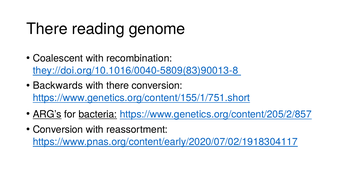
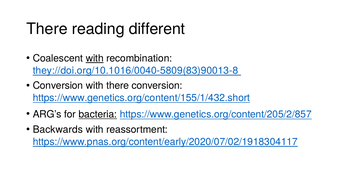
genome: genome -> different
with at (95, 58) underline: none -> present
Backwards at (58, 86): Backwards -> Conversion
https://www.genetics.org/content/155/1/751.short: https://www.genetics.org/content/155/1/751.short -> https://www.genetics.org/content/155/1/432.short
ARG’s underline: present -> none
Conversion at (58, 130): Conversion -> Backwards
